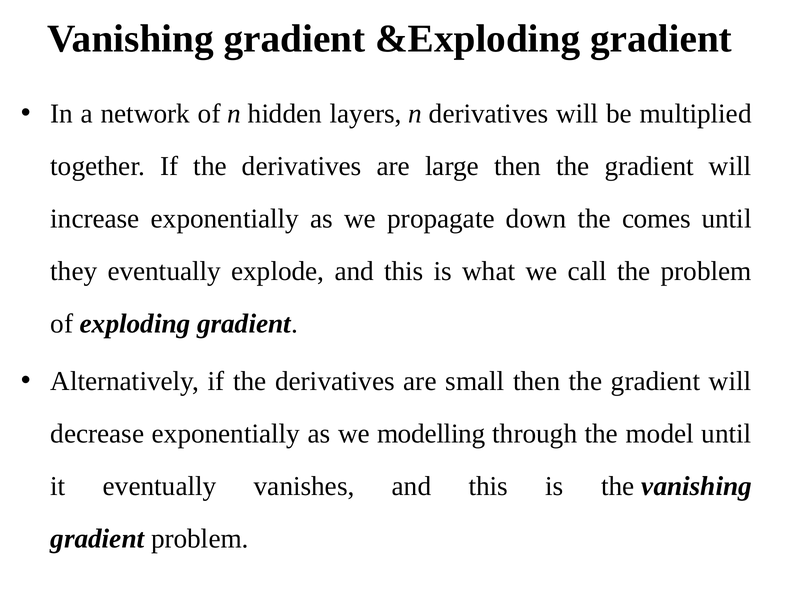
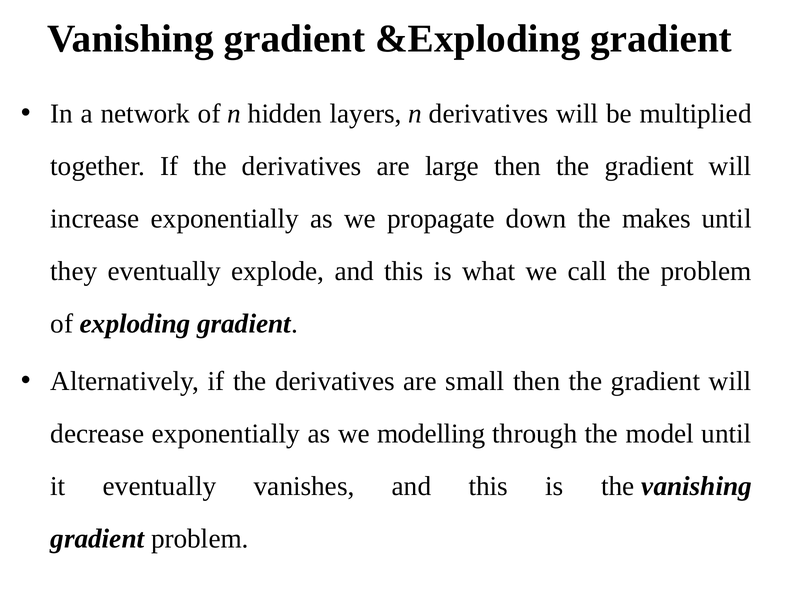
comes: comes -> makes
